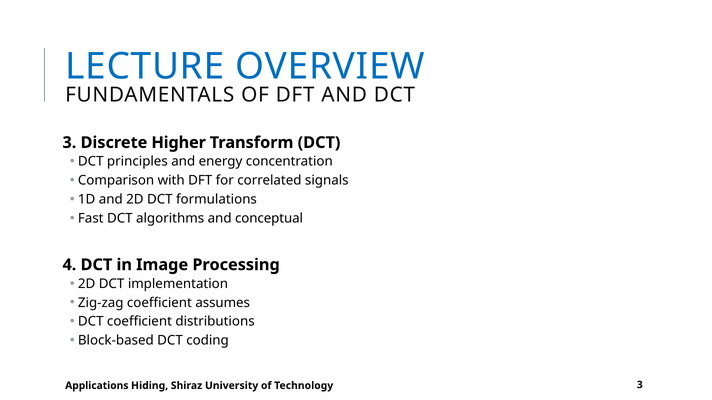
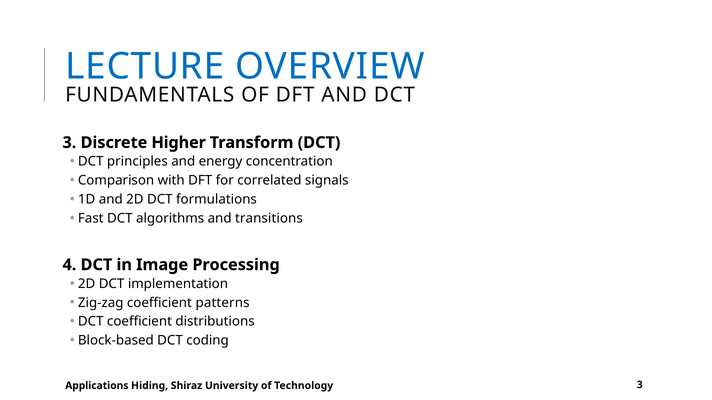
conceptual: conceptual -> transitions
assumes: assumes -> patterns
